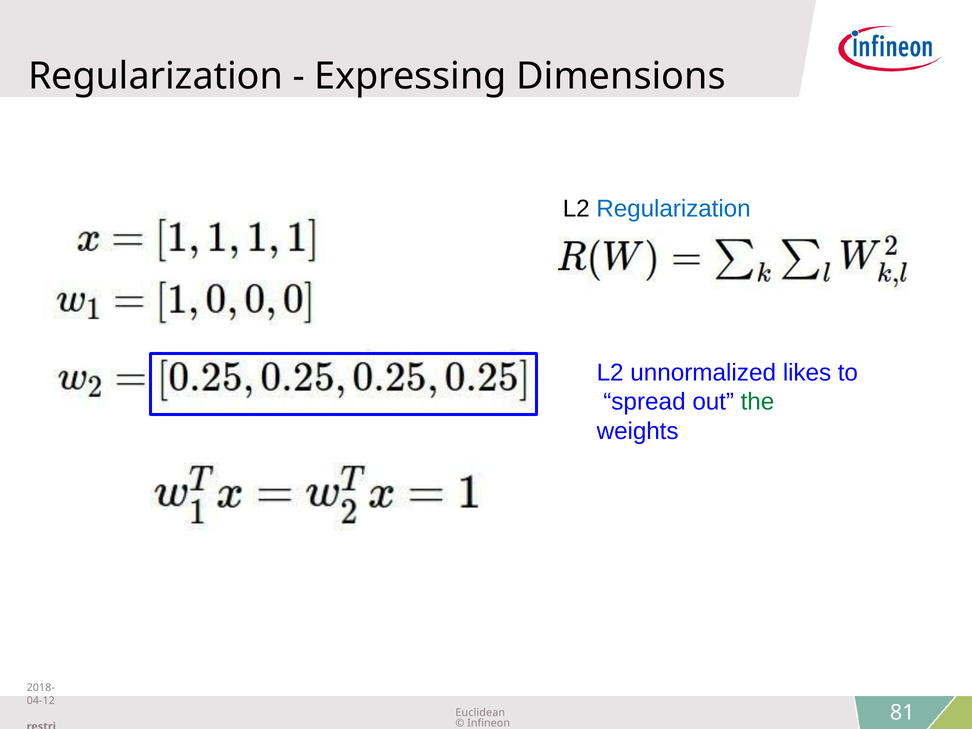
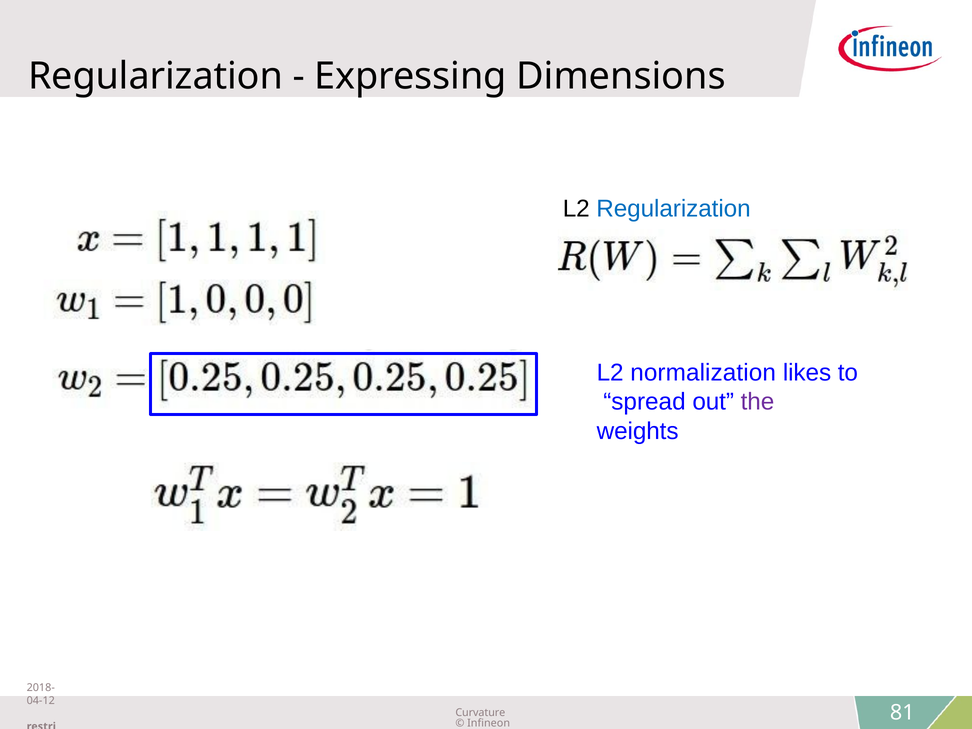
unnormalized: unnormalized -> normalization
the colour: green -> purple
Euclidean: Euclidean -> Curvature
